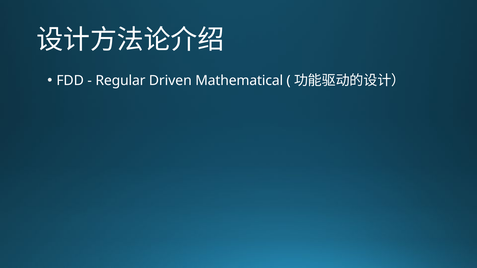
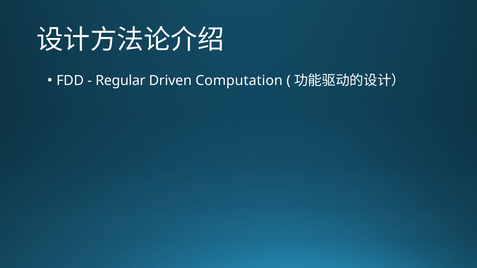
Mathematical: Mathematical -> Computation
